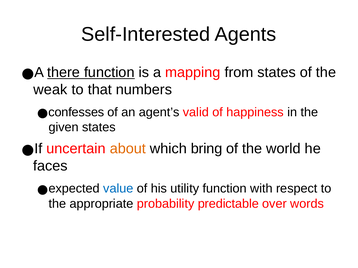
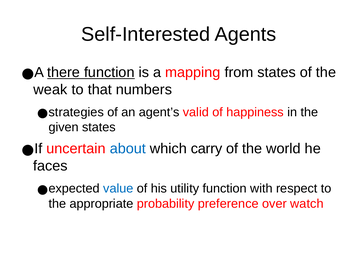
confesses: confesses -> strategies
about colour: orange -> blue
bring: bring -> carry
predictable: predictable -> preference
words: words -> watch
